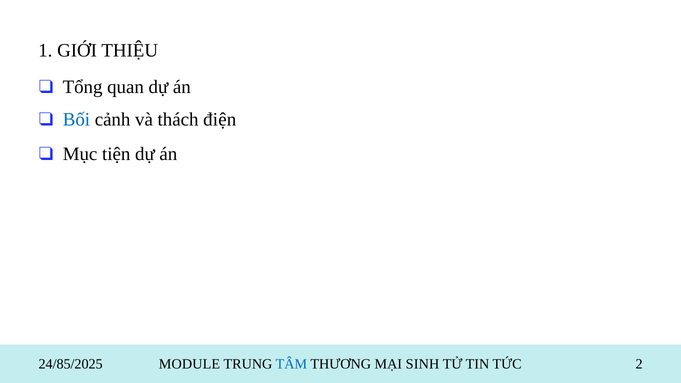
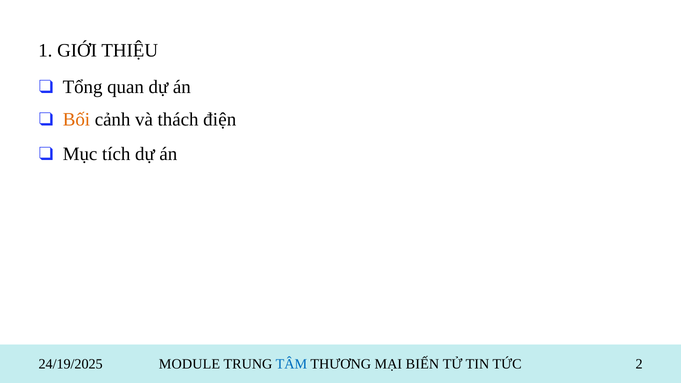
Bối colour: blue -> orange
tiện: tiện -> tích
24/85/2025: 24/85/2025 -> 24/19/2025
SINH: SINH -> BIẾN
